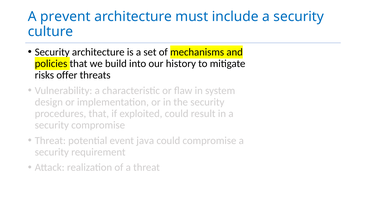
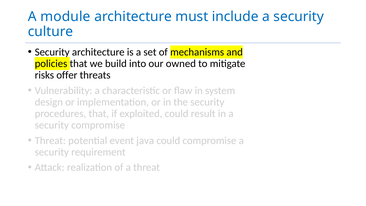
prevent: prevent -> module
history: history -> owned
